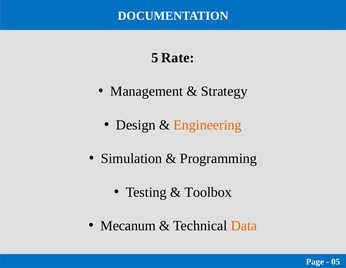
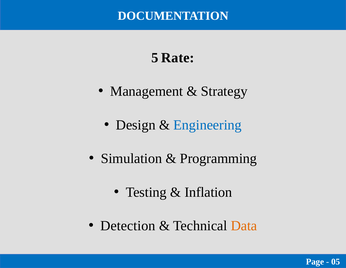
Engineering colour: orange -> blue
Toolbox: Toolbox -> Inflation
Mecanum: Mecanum -> Detection
